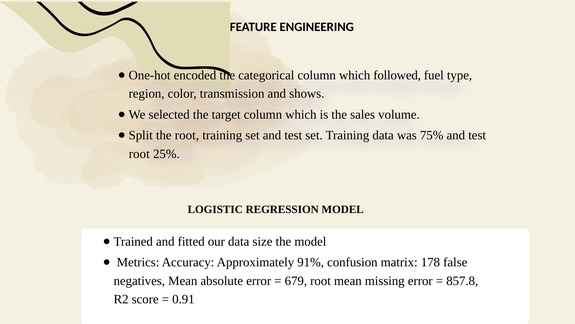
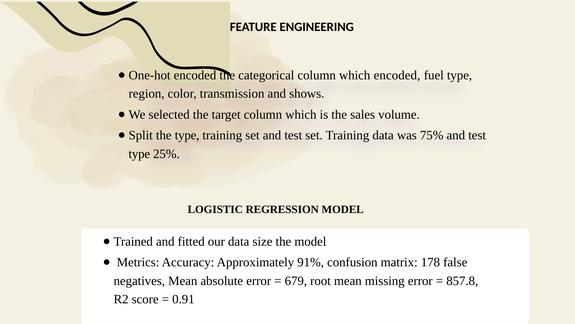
which followed: followed -> encoded
the root: root -> type
root at (139, 154): root -> type
